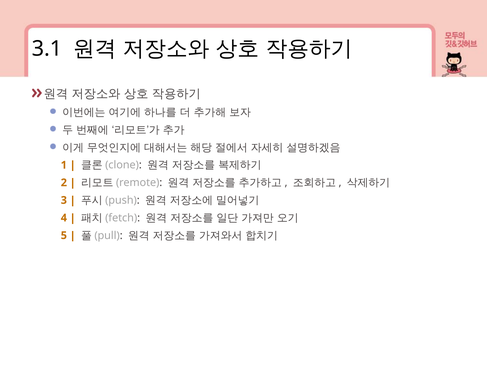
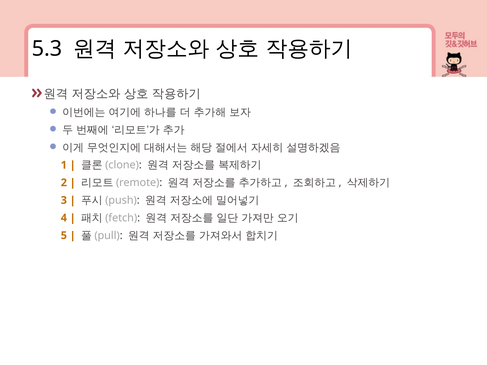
3.1: 3.1 -> 5.3
